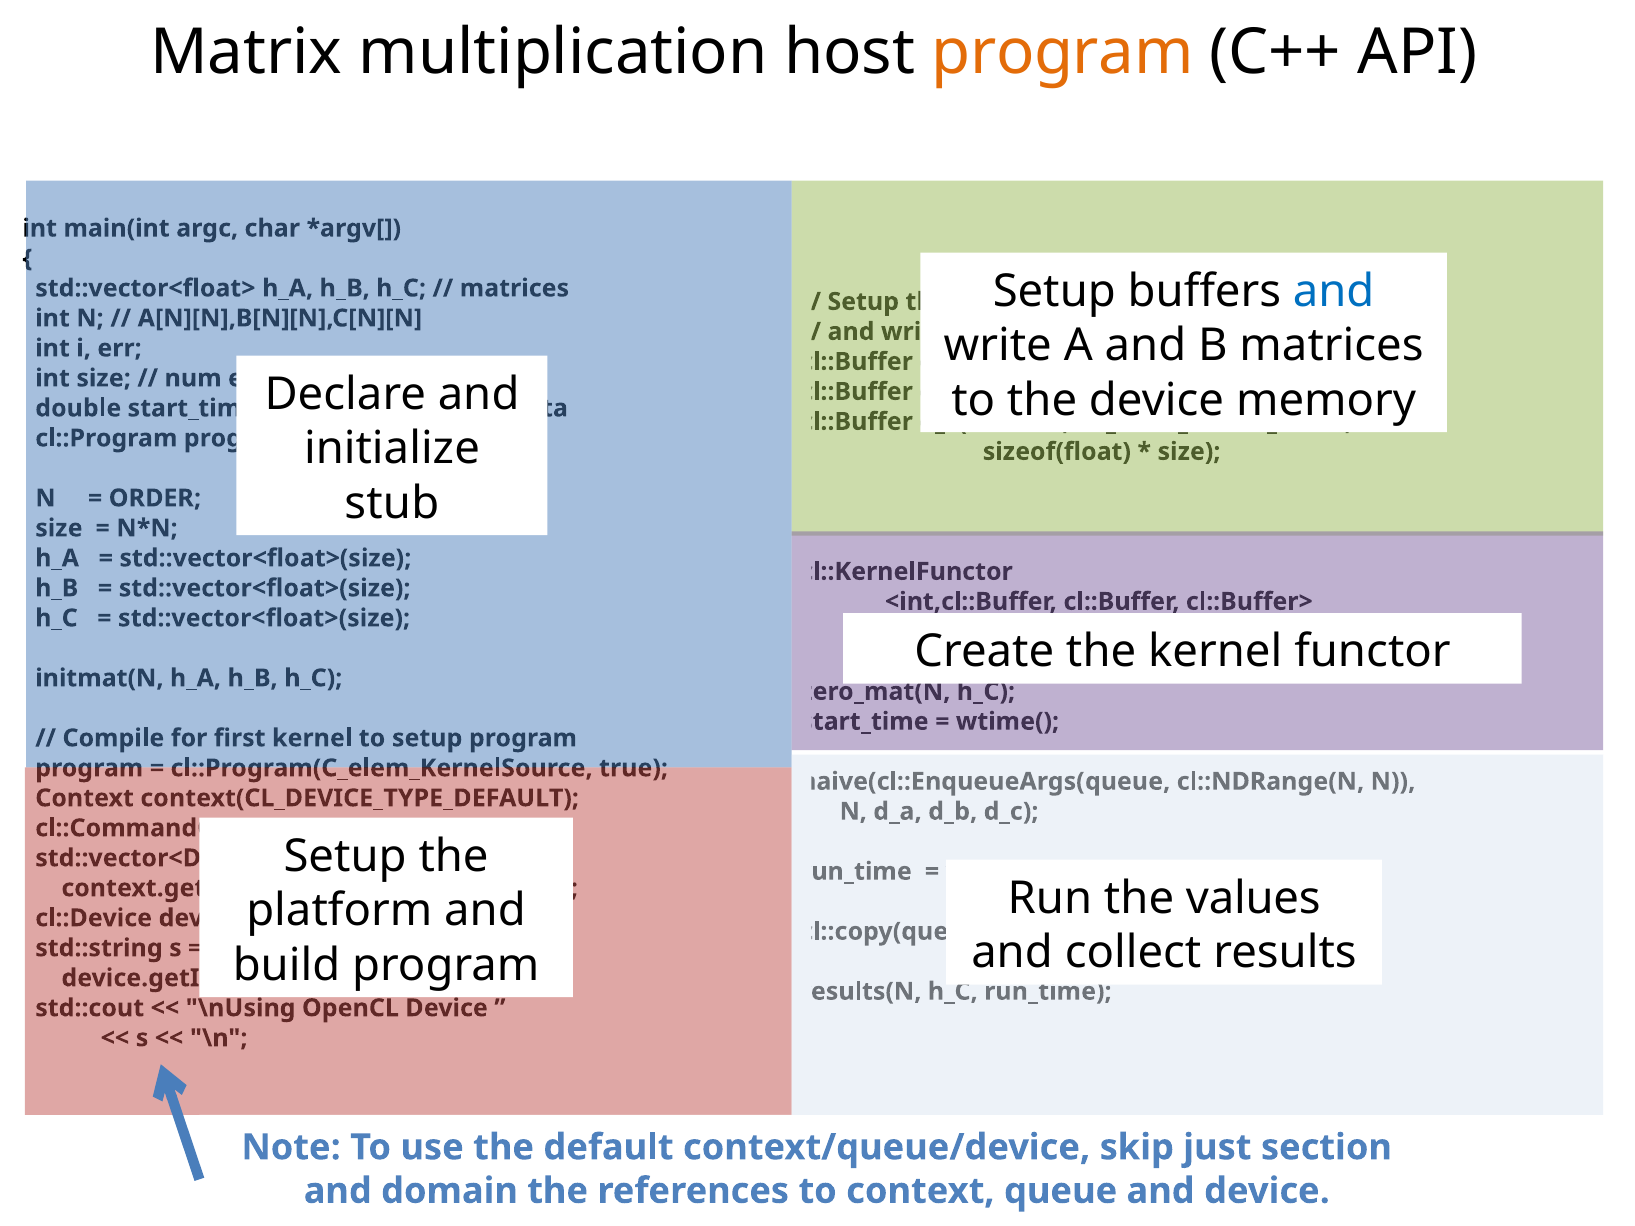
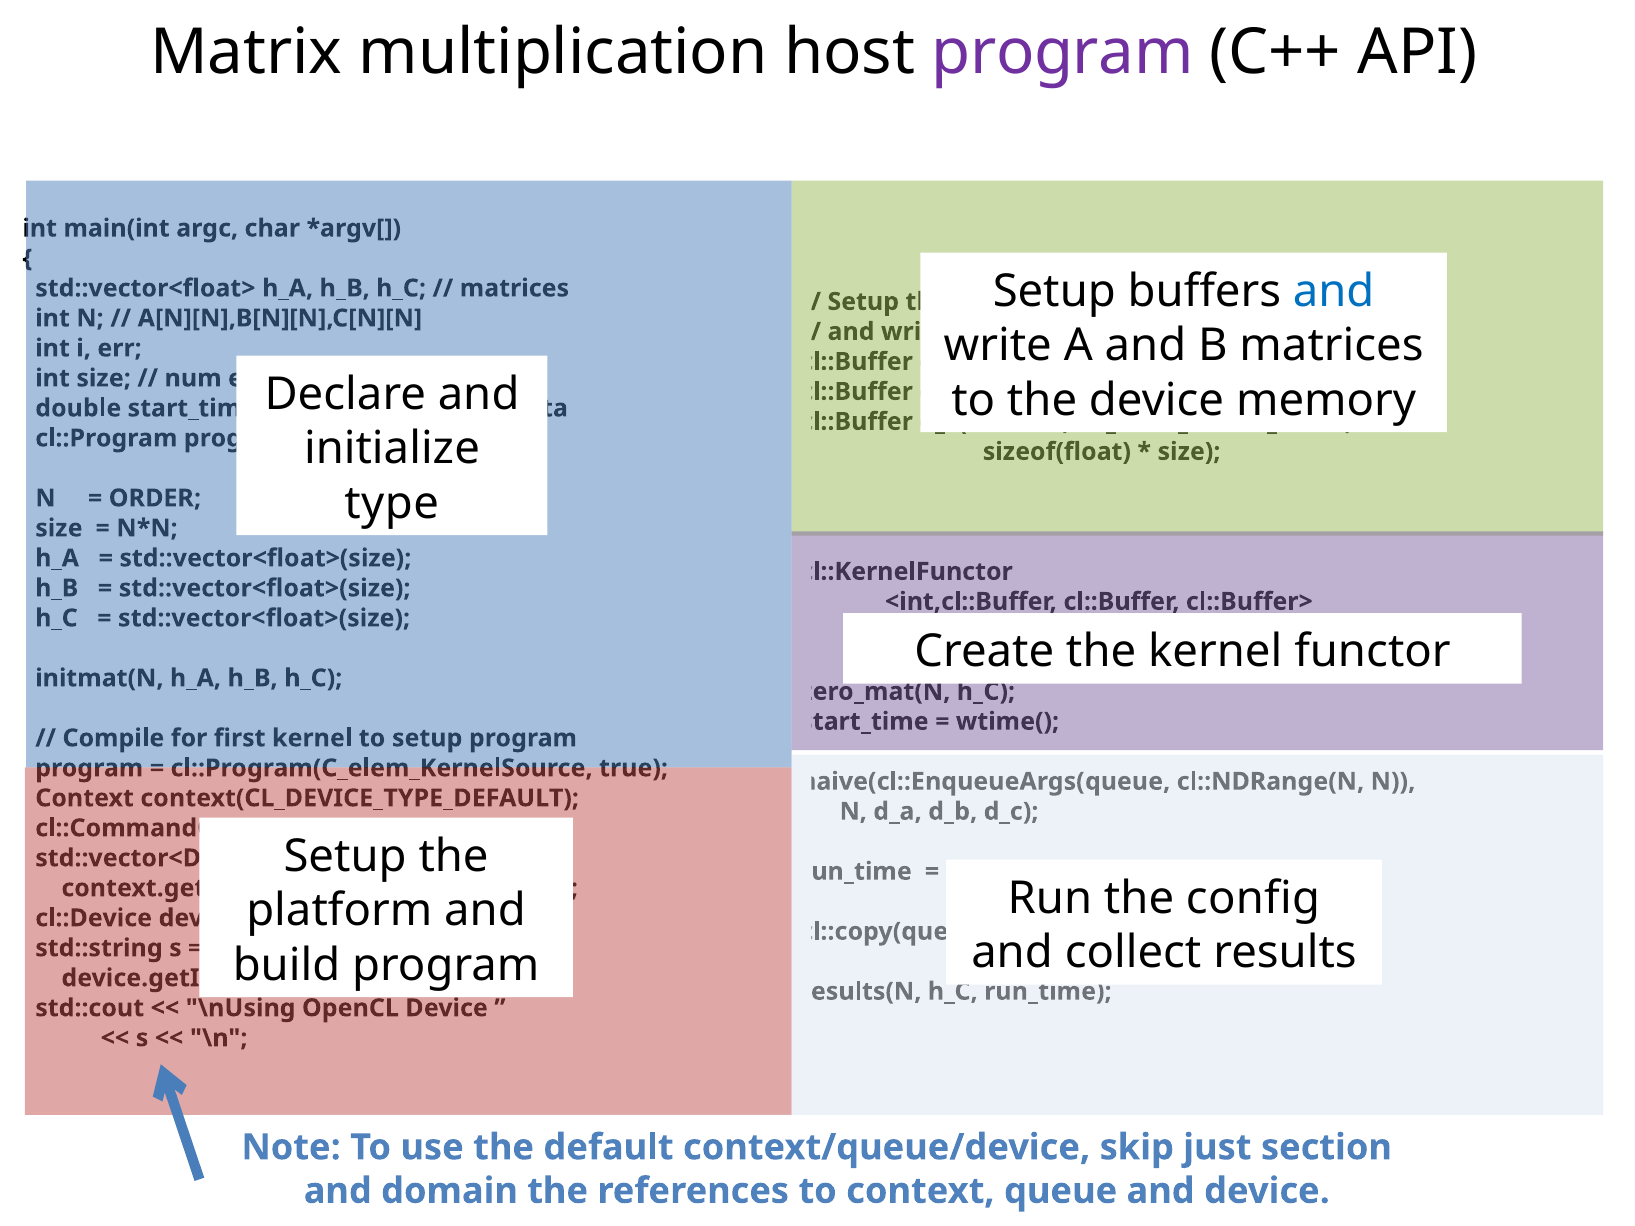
program at (1063, 53) colour: orange -> purple
stub: stub -> type
values: values -> config
